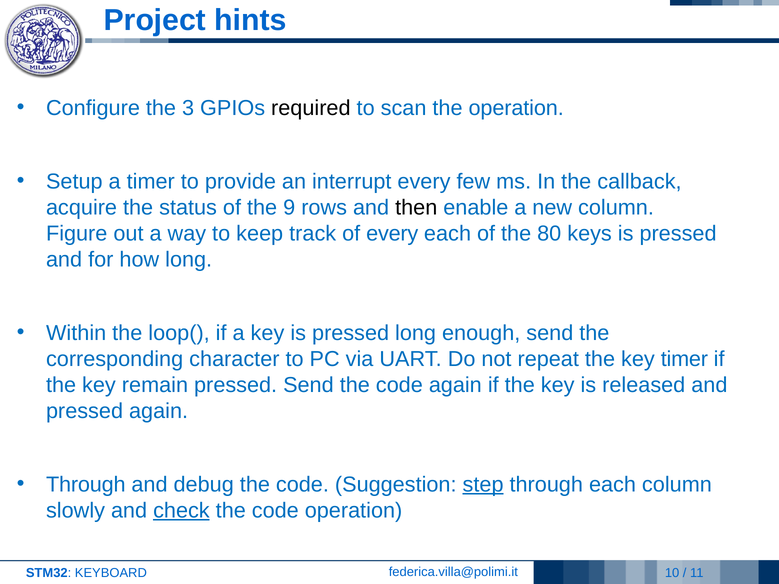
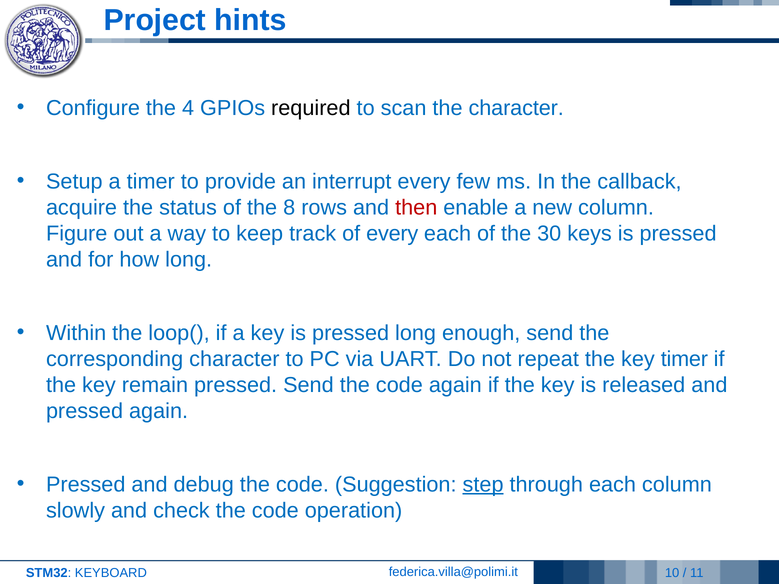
3: 3 -> 4
the operation: operation -> character
9: 9 -> 8
then colour: black -> red
80: 80 -> 30
Through at (86, 485): Through -> Pressed
check underline: present -> none
